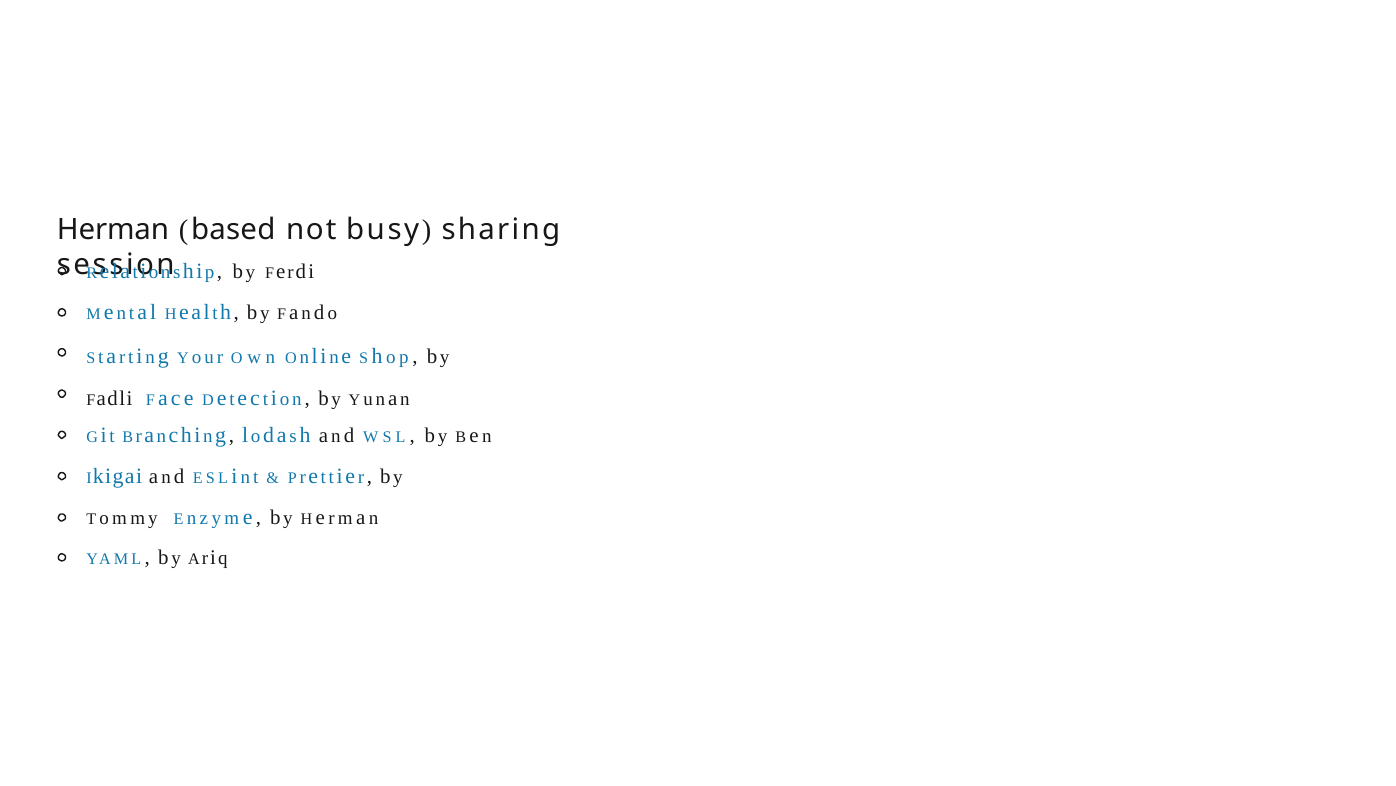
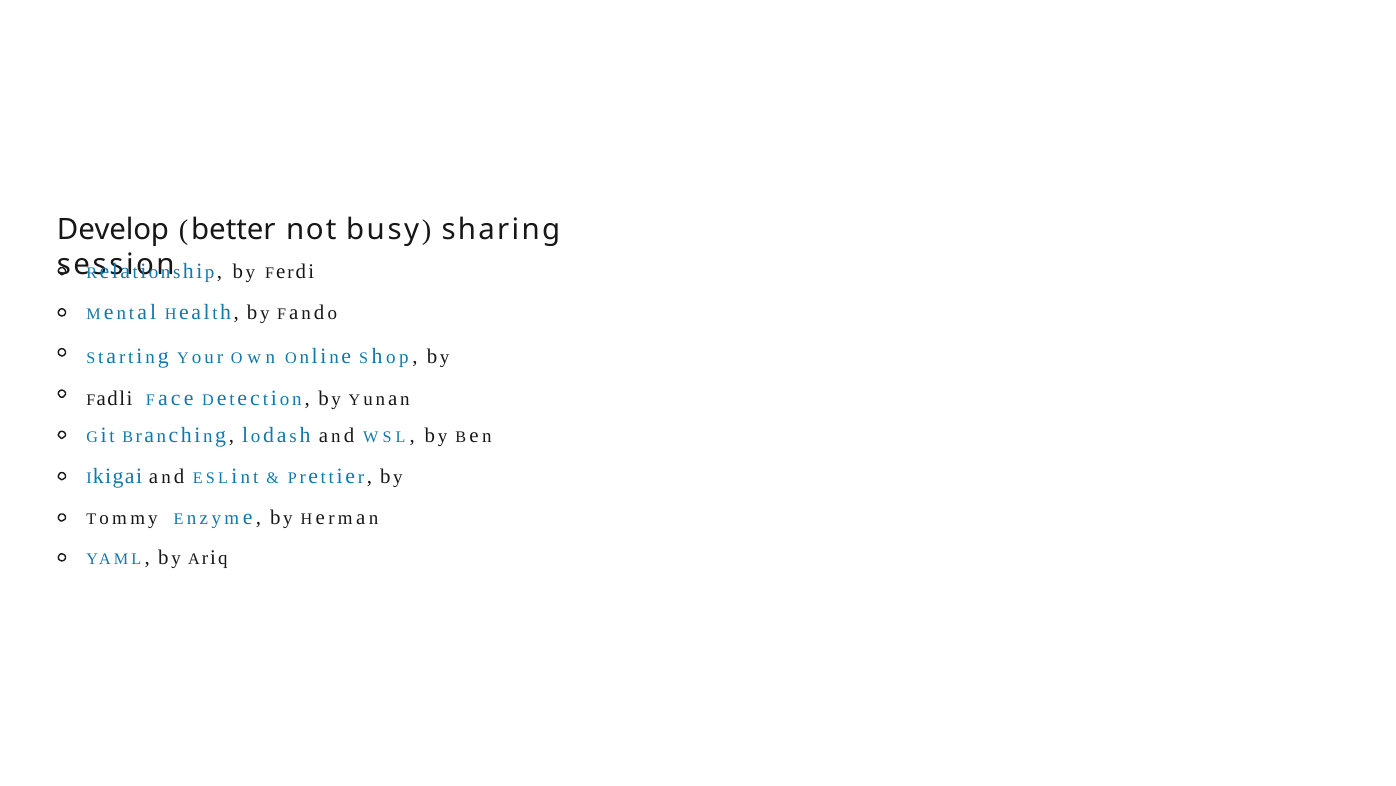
Herman at (113, 230): Herman -> Develop
based: based -> better
